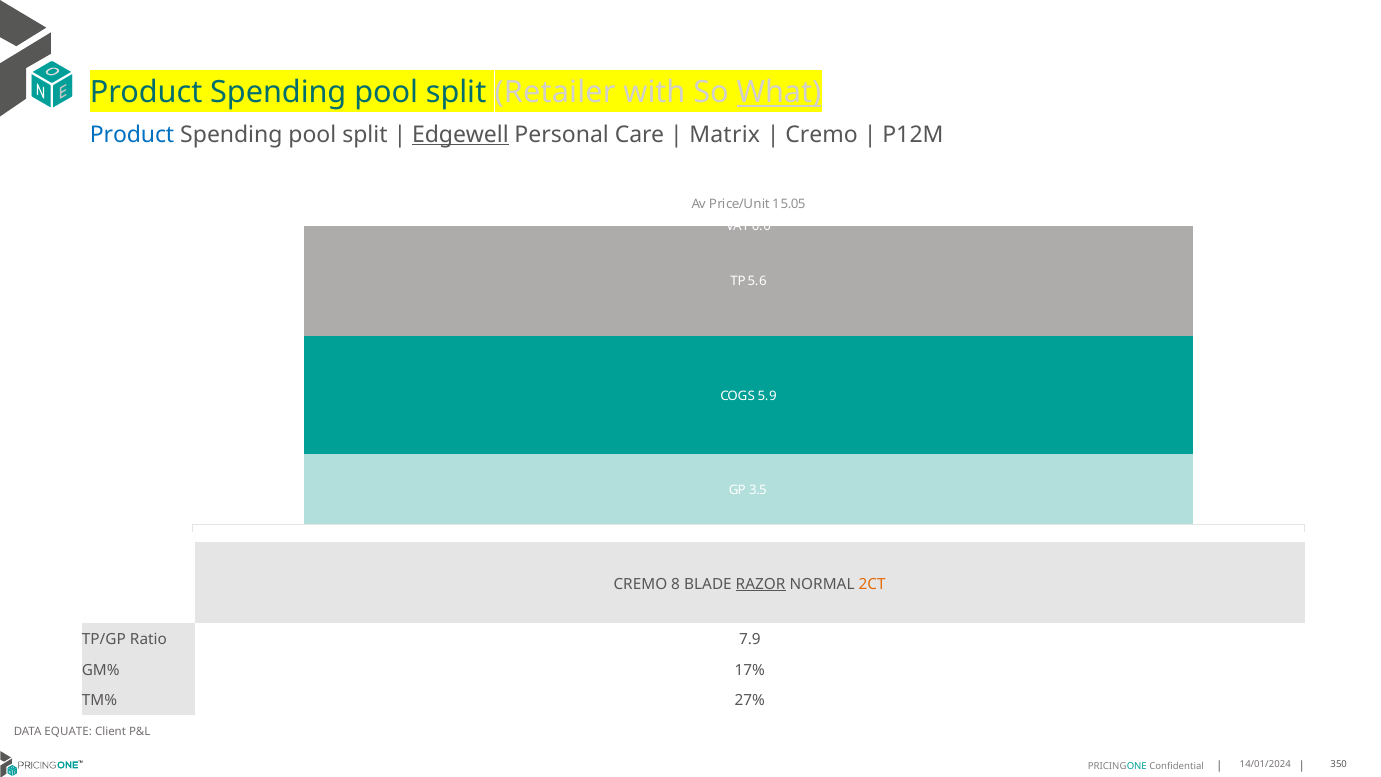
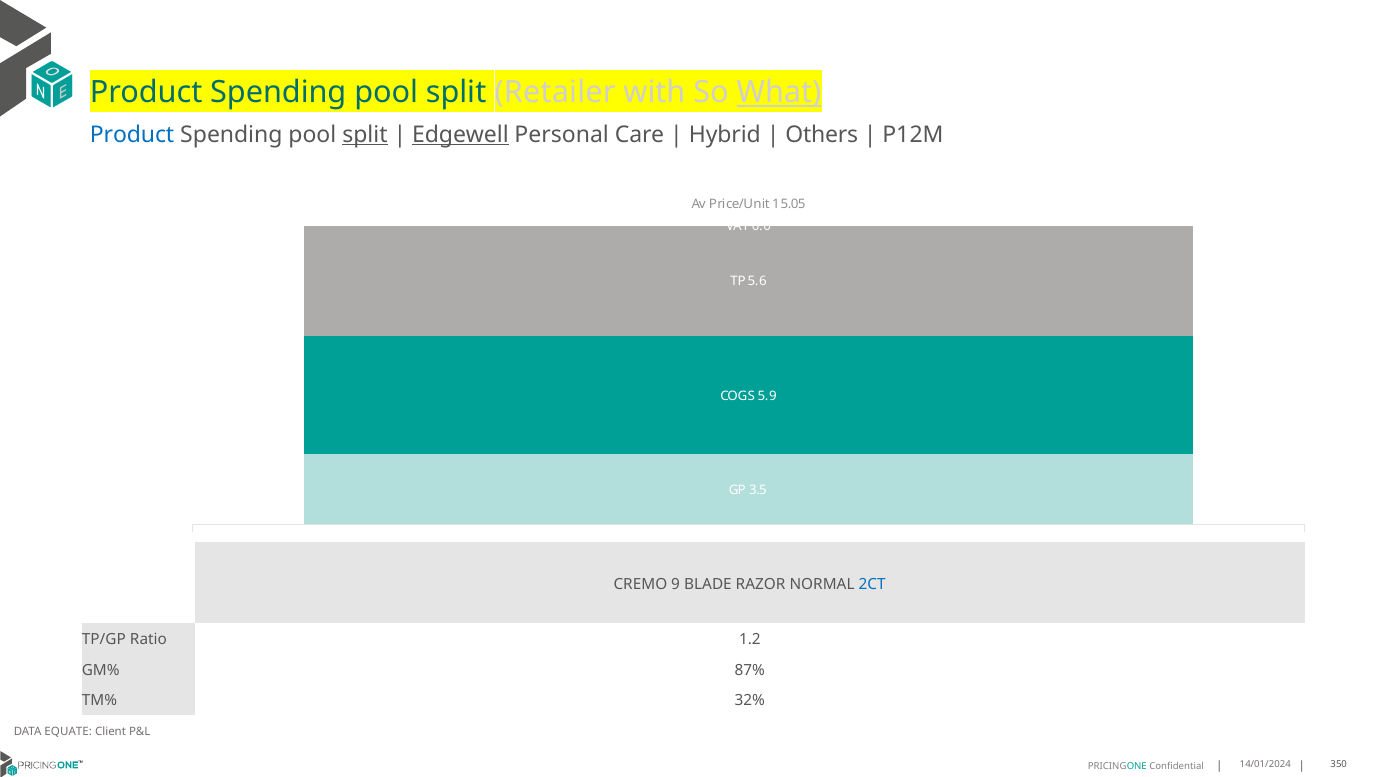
split at (365, 135) underline: none -> present
Matrix: Matrix -> Hybrid
Cremo at (822, 135): Cremo -> Others
8: 8 -> 9
RAZOR underline: present -> none
2CT colour: orange -> blue
7.9: 7.9 -> 1.2
17%: 17% -> 87%
27%: 27% -> 32%
